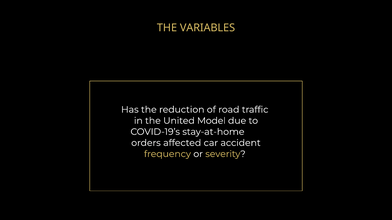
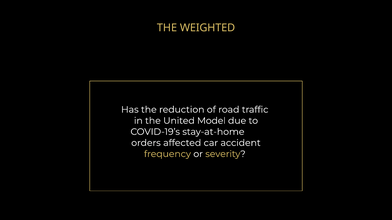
VARIABLES: VARIABLES -> WEIGHTED
